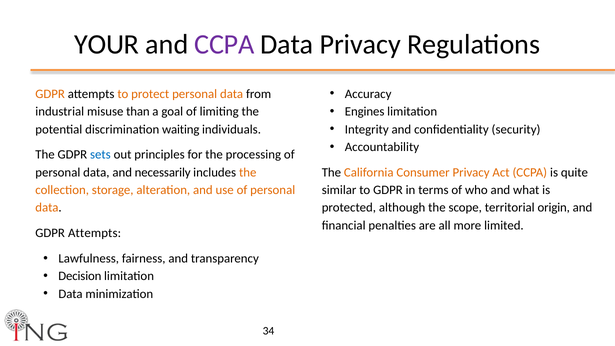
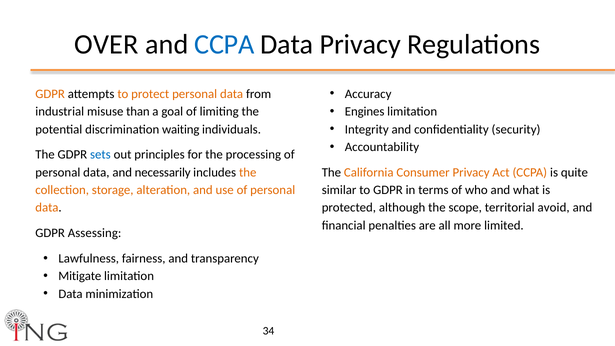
YOUR: YOUR -> OVER
CCPA at (224, 45) colour: purple -> blue
origin: origin -> avoid
Attempts at (95, 233): Attempts -> Assessing
Decision: Decision -> Mitigate
